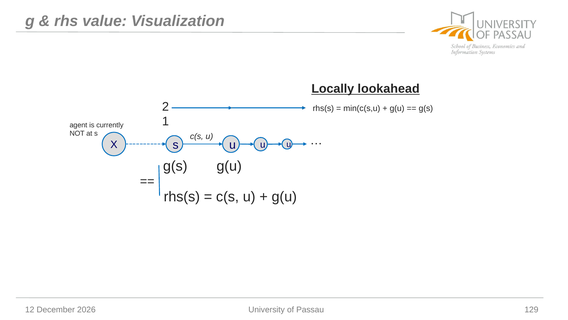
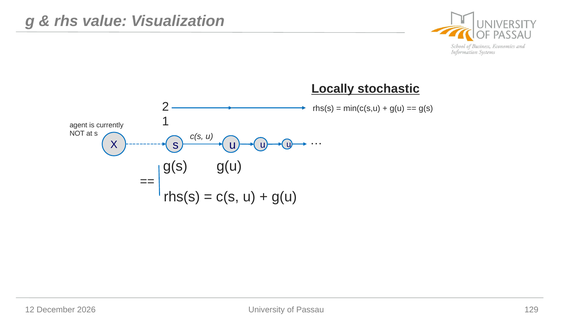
lookahead: lookahead -> stochastic
